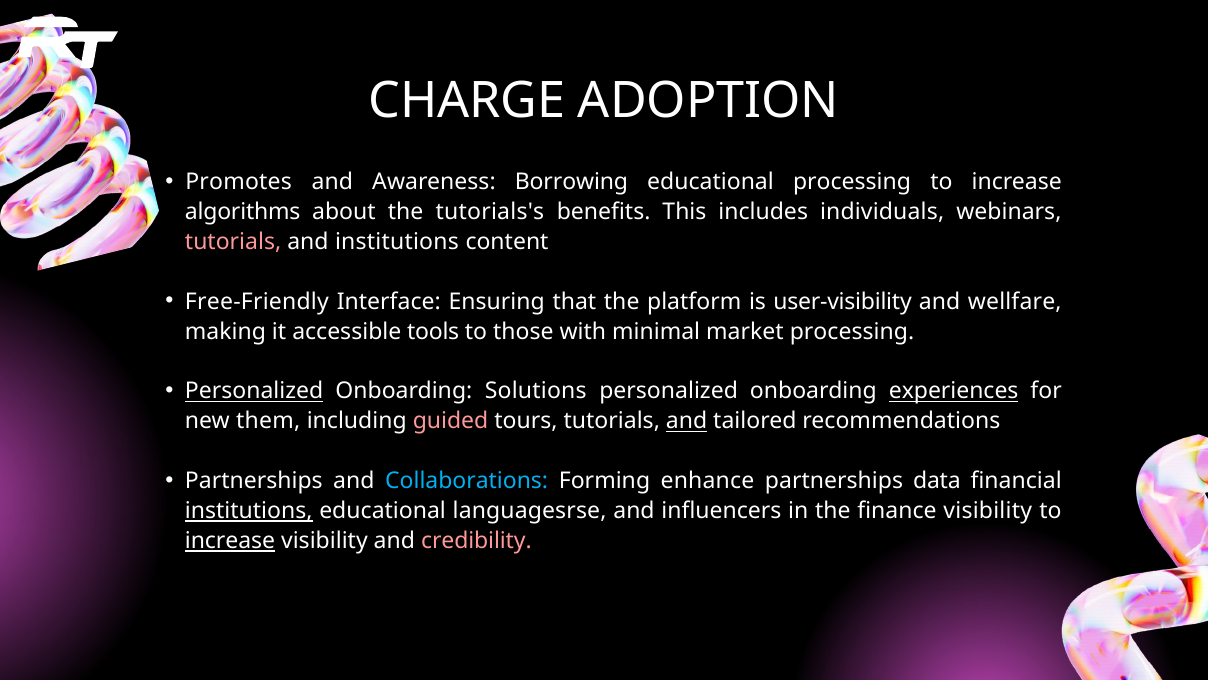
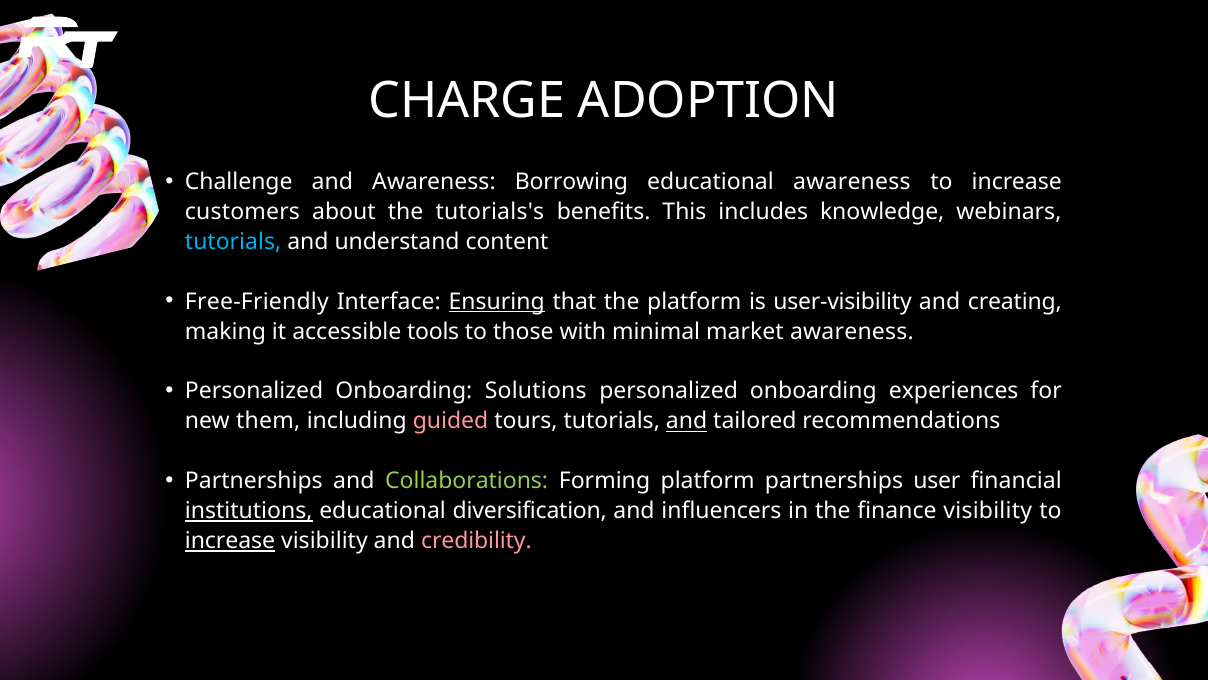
Promotes: Promotes -> Challenge
educational processing: processing -> awareness
algorithms: algorithms -> customers
individuals: individuals -> knowledge
tutorials at (233, 241) colour: pink -> light blue
and institutions: institutions -> understand
Ensuring underline: none -> present
wellfare: wellfare -> creating
market processing: processing -> awareness
Personalized at (254, 391) underline: present -> none
experiences underline: present -> none
Collaborations colour: light blue -> light green
Forming enhance: enhance -> platform
data: data -> user
languagesrse: languagesrse -> diversification
